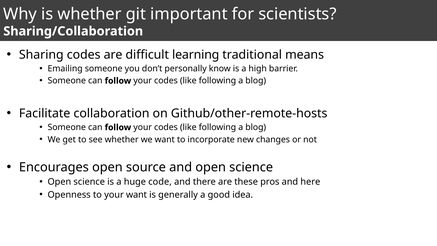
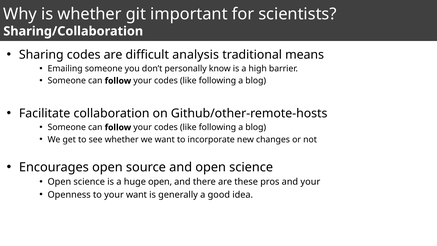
learning: learning -> analysis
huge code: code -> open
and here: here -> your
